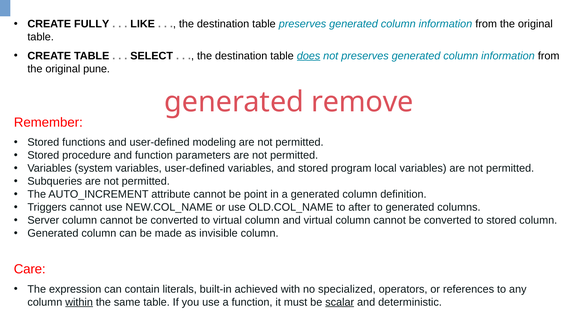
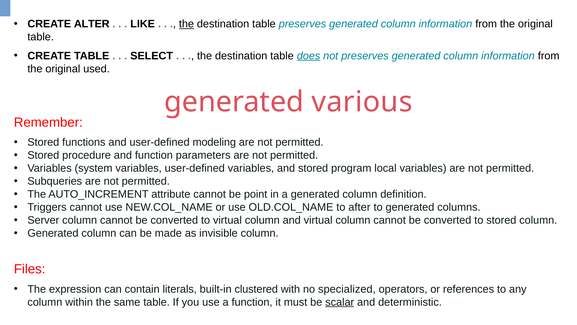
FULLY: FULLY -> ALTER
the at (186, 24) underline: none -> present
pune: pune -> used
remove: remove -> various
Care: Care -> Files
achieved: achieved -> clustered
within underline: present -> none
